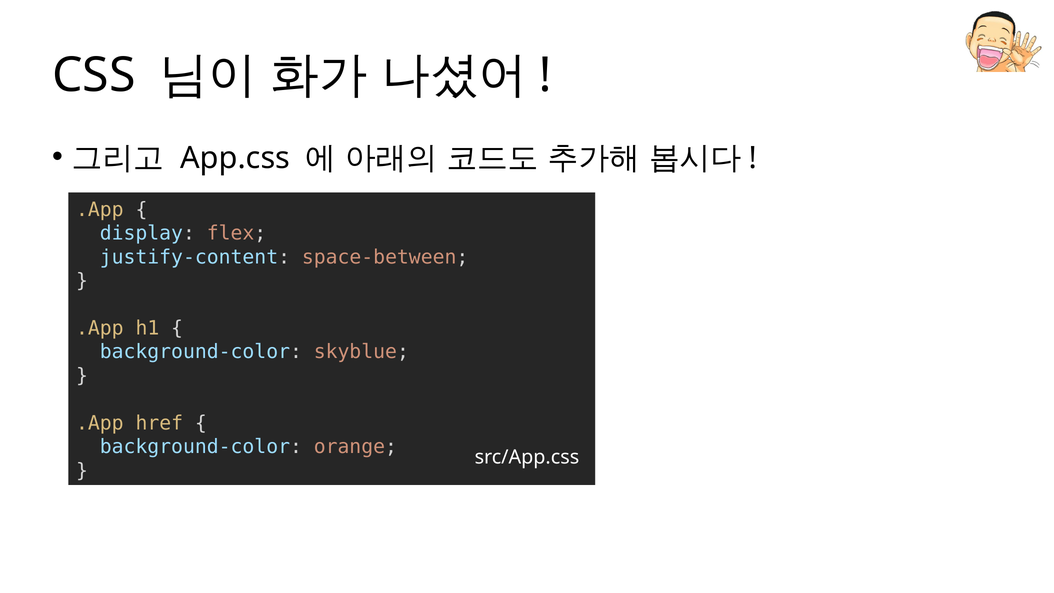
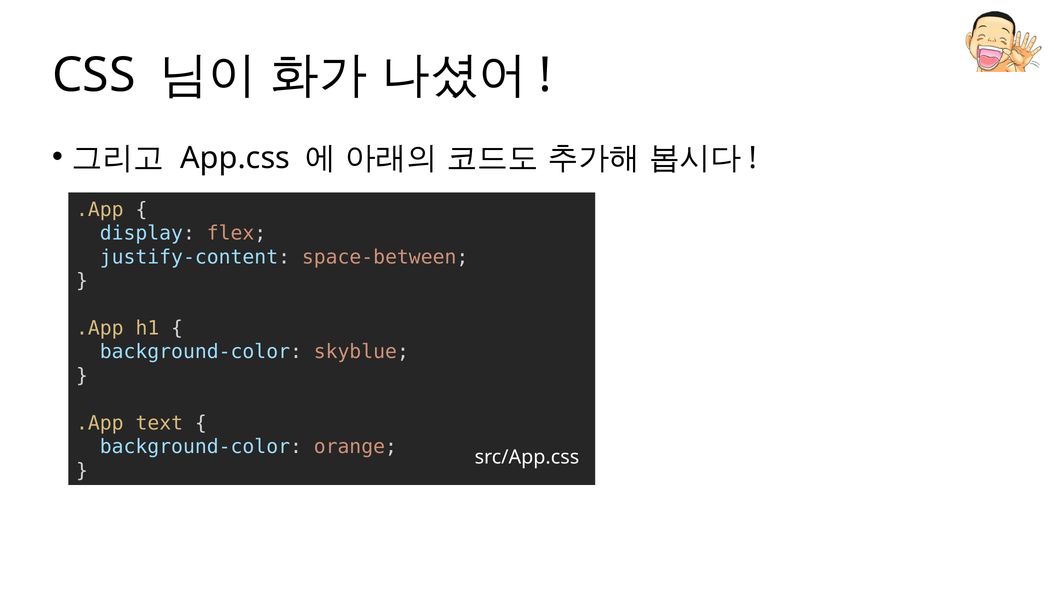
href: href -> text
